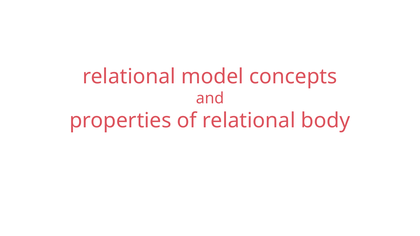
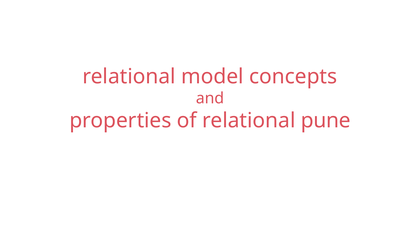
body: body -> pune
